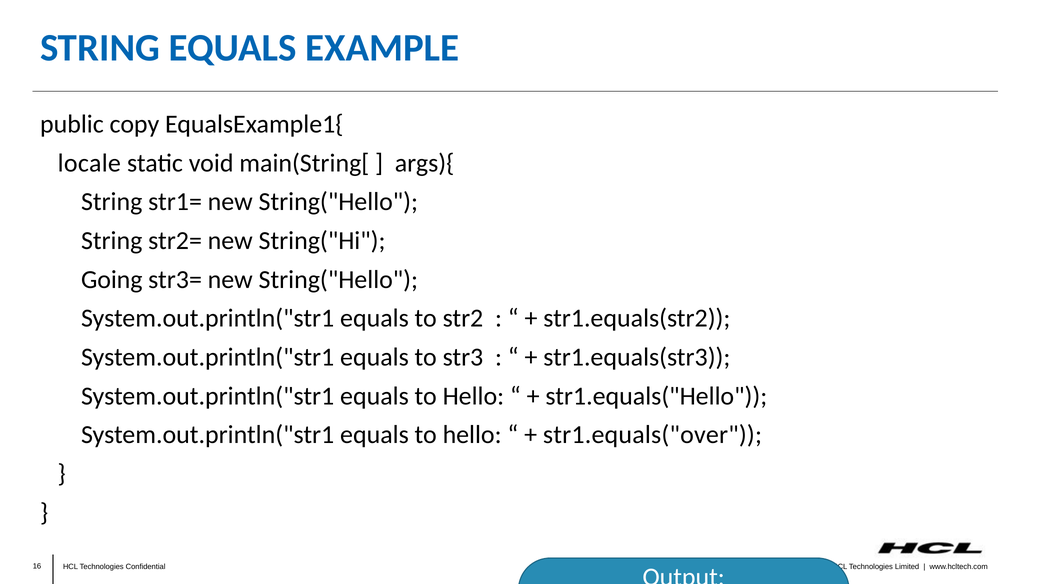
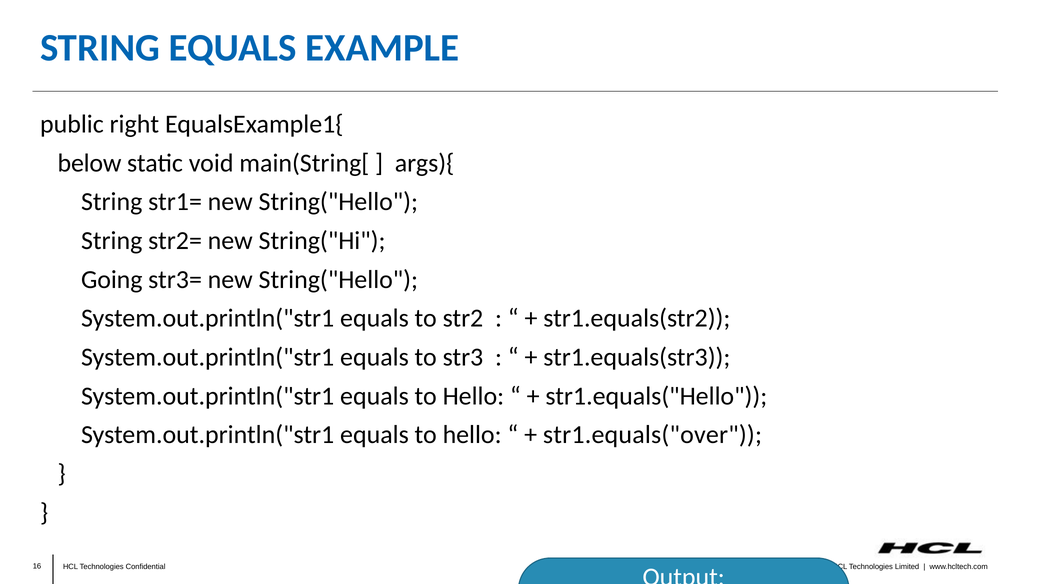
copy: copy -> right
locale: locale -> below
